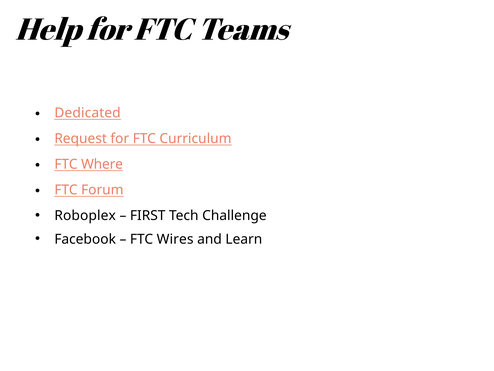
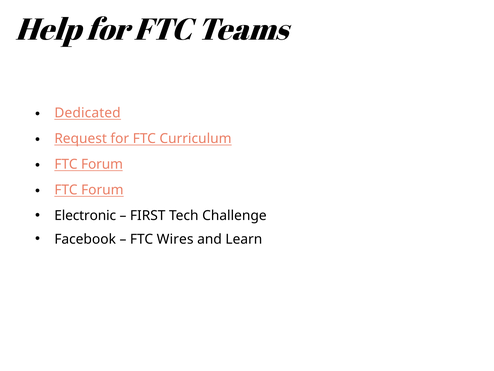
Where at (102, 164): Where -> Forum
Roboplex: Roboplex -> Electronic
